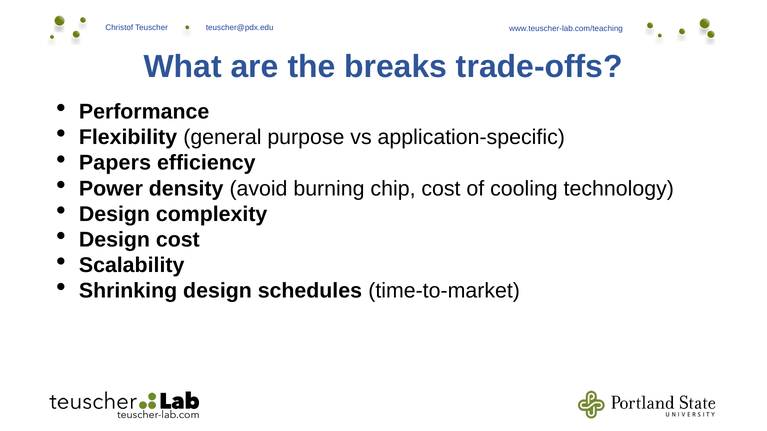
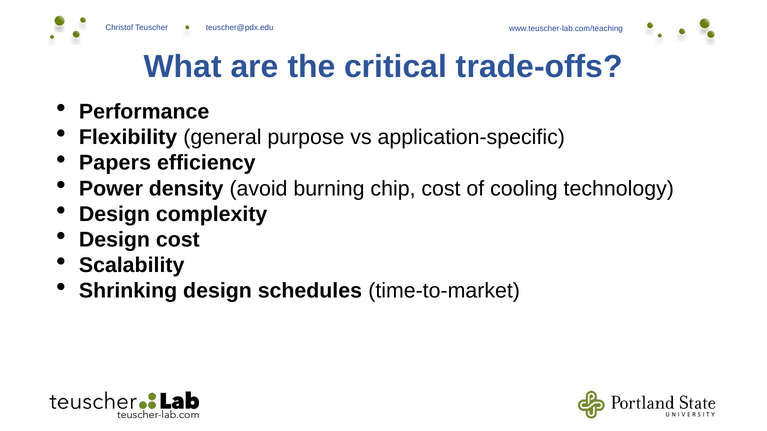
breaks: breaks -> critical
